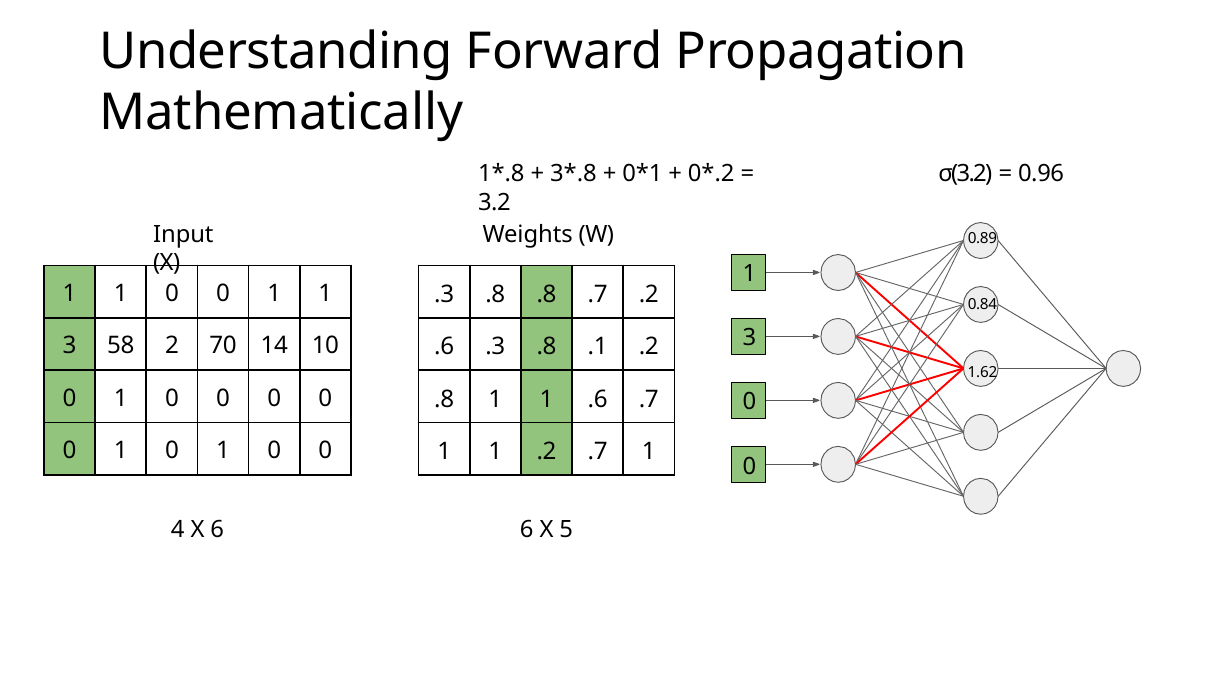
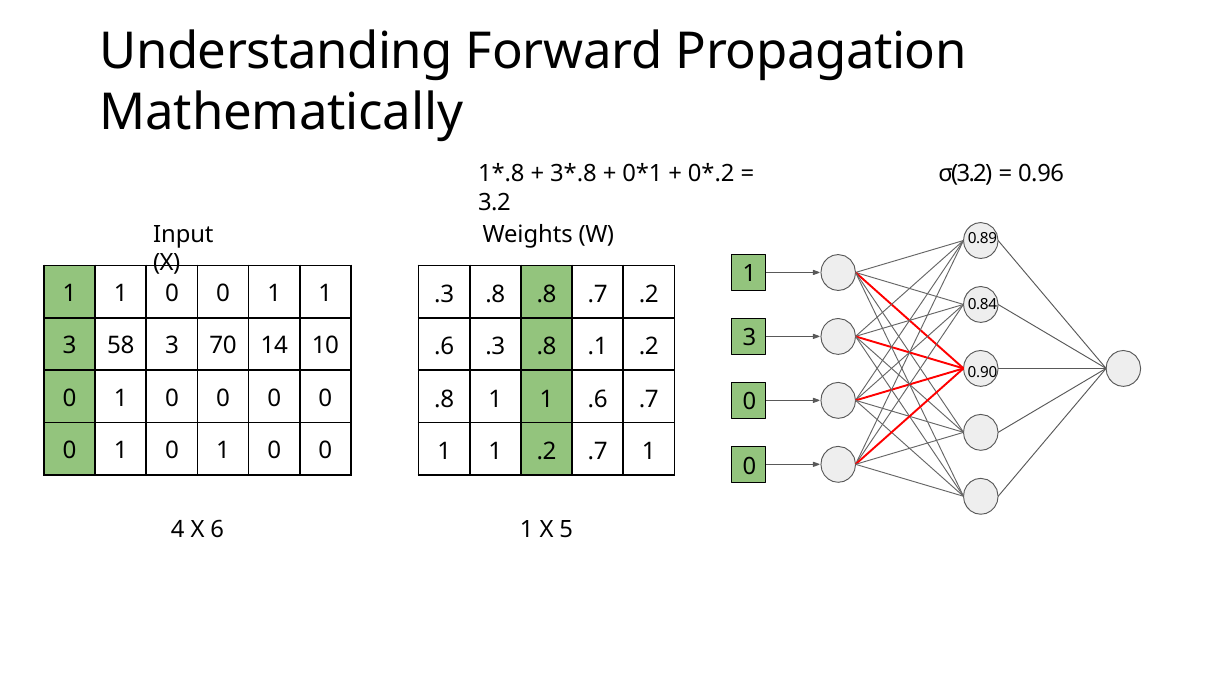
58 2: 2 -> 3
1.62: 1.62 -> 0.90
6 6: 6 -> 1
